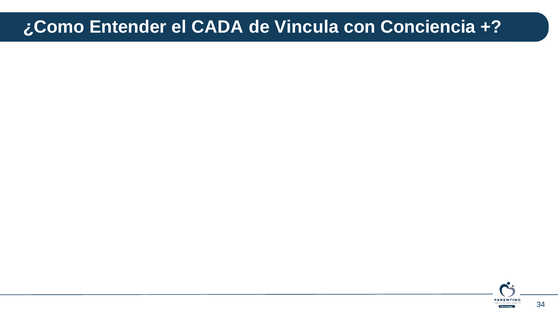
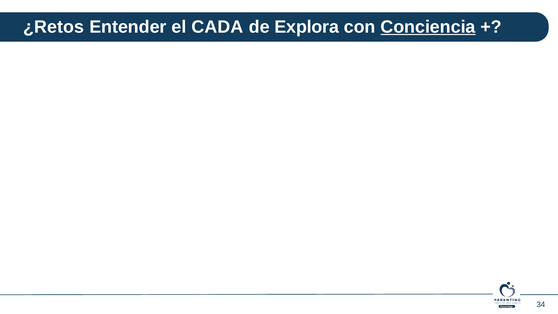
¿Como: ¿Como -> ¿Retos
Vincula: Vincula -> Explora
Conciencia underline: none -> present
